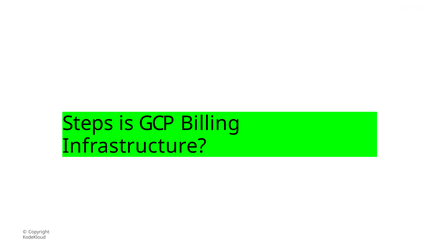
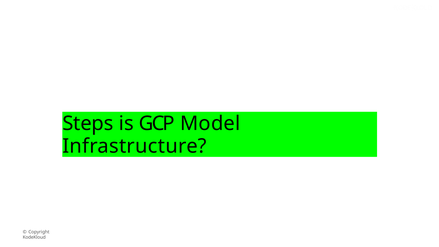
Billing: Billing -> Model
